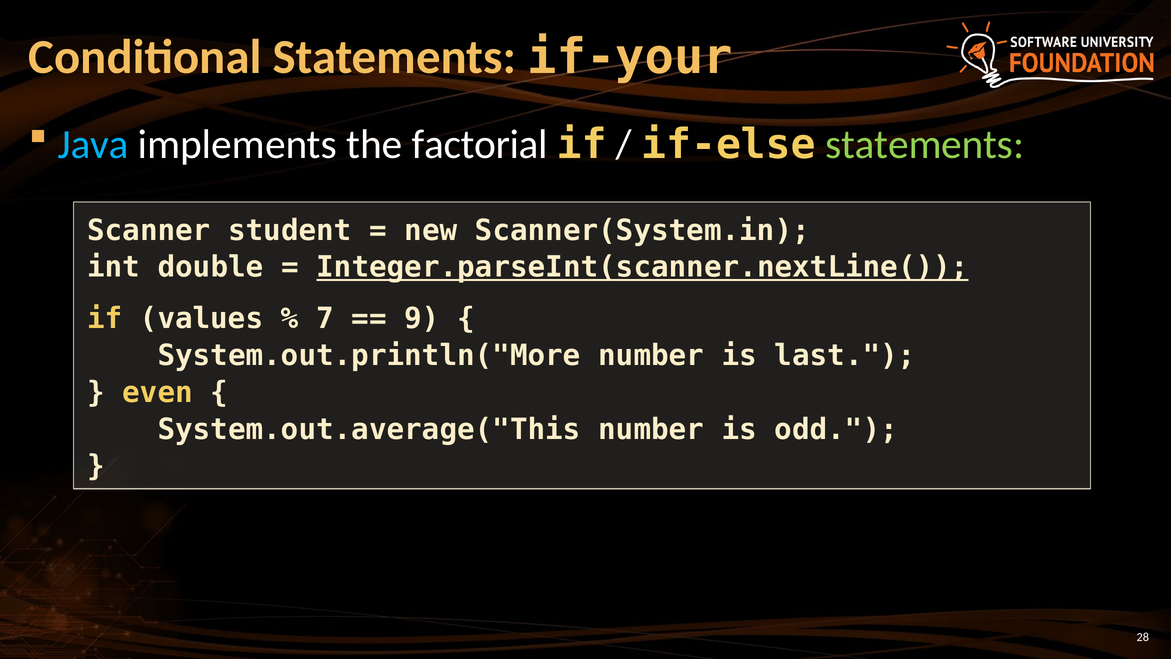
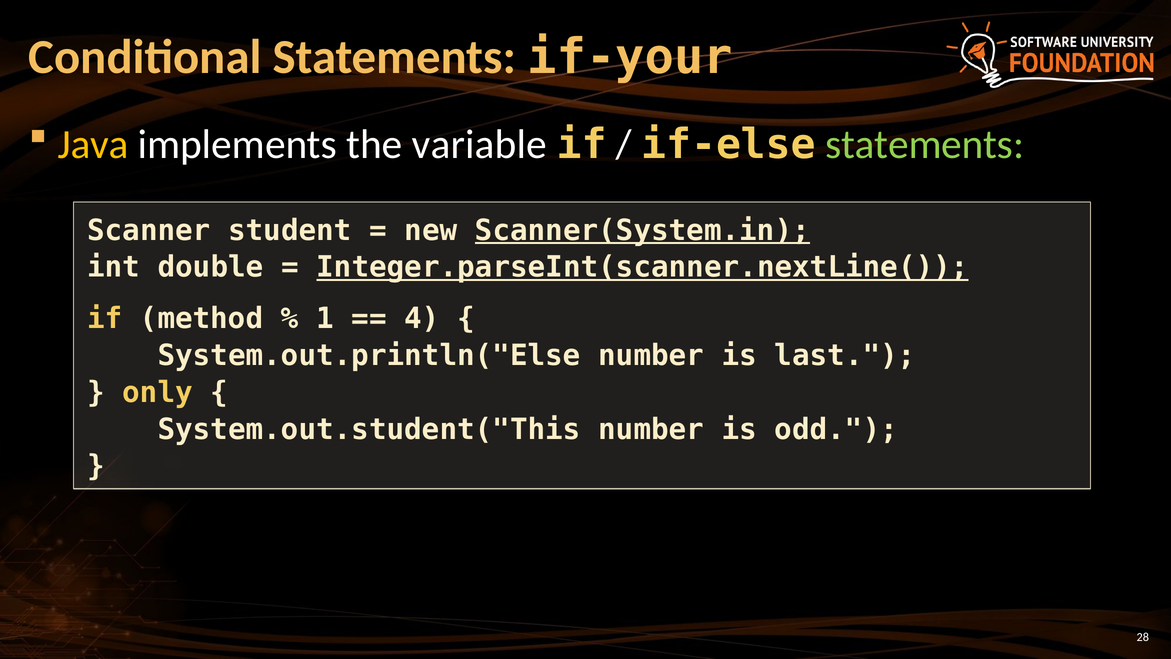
Java colour: light blue -> yellow
factorial: factorial -> variable
Scanner(System.in underline: none -> present
values: values -> method
7: 7 -> 1
9: 9 -> 4
System.out.println("More: System.out.println("More -> System.out.println("Else
even: even -> only
System.out.average("This: System.out.average("This -> System.out.student("This
